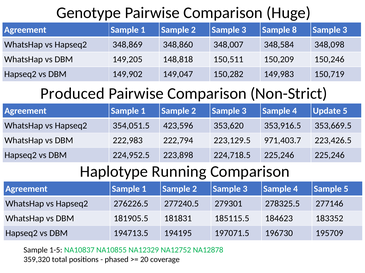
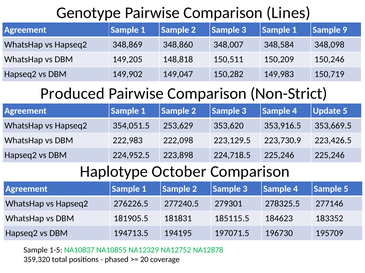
Huge: Huge -> Lines
3 Sample 8: 8 -> 1
3 at (345, 30): 3 -> 9
423,596: 423,596 -> 253,629
222,794: 222,794 -> 222,098
971,403.7: 971,403.7 -> 223,730.9
Running: Running -> October
